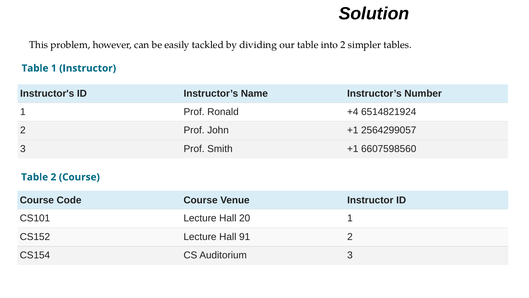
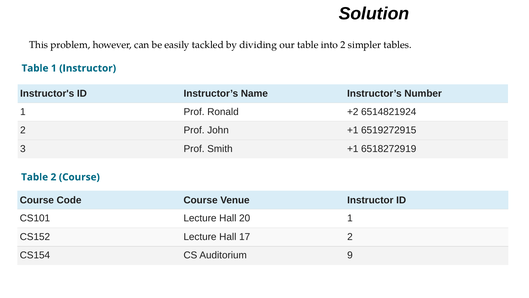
+4: +4 -> +2
2564299057: 2564299057 -> 6519272915
6607598560: 6607598560 -> 6518272919
91: 91 -> 17
Auditorium 3: 3 -> 9
